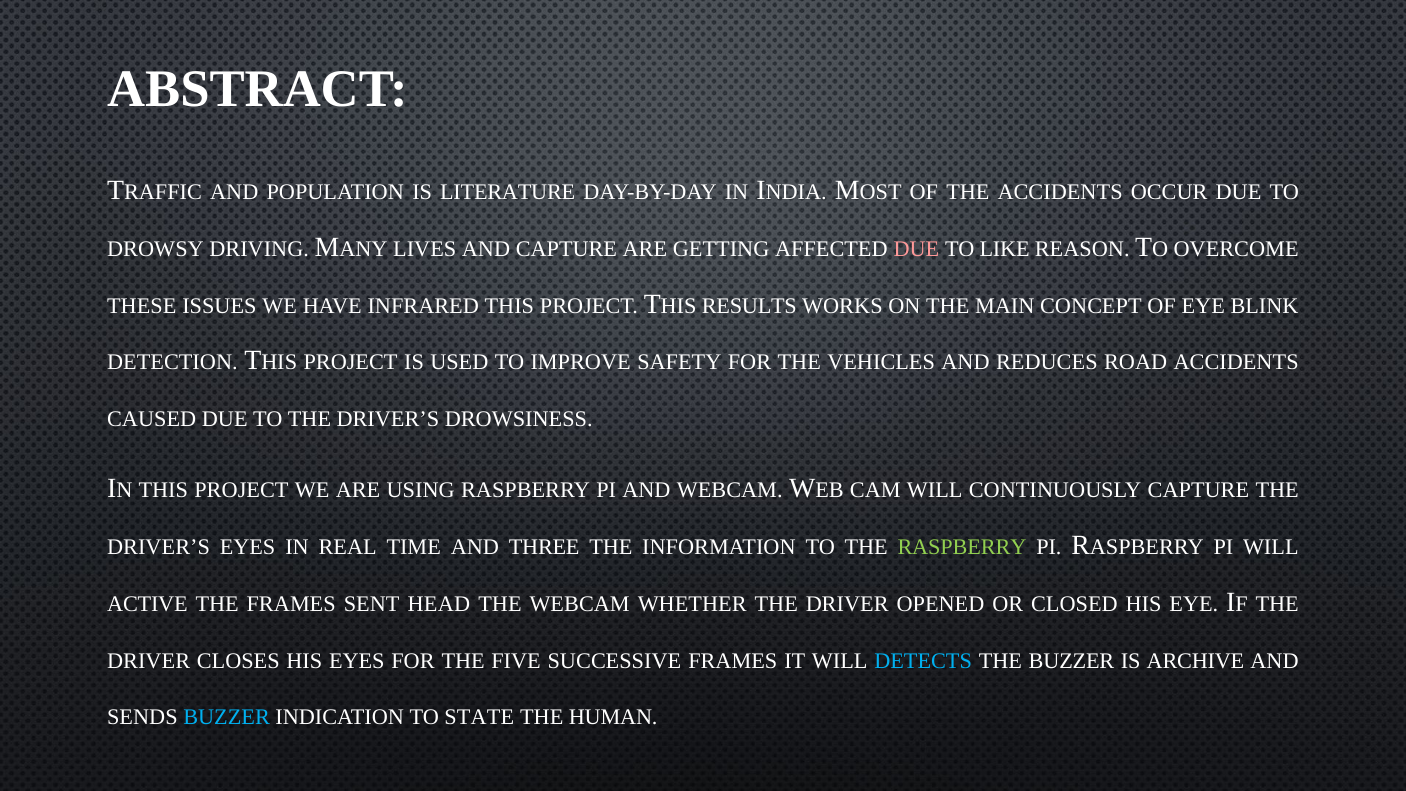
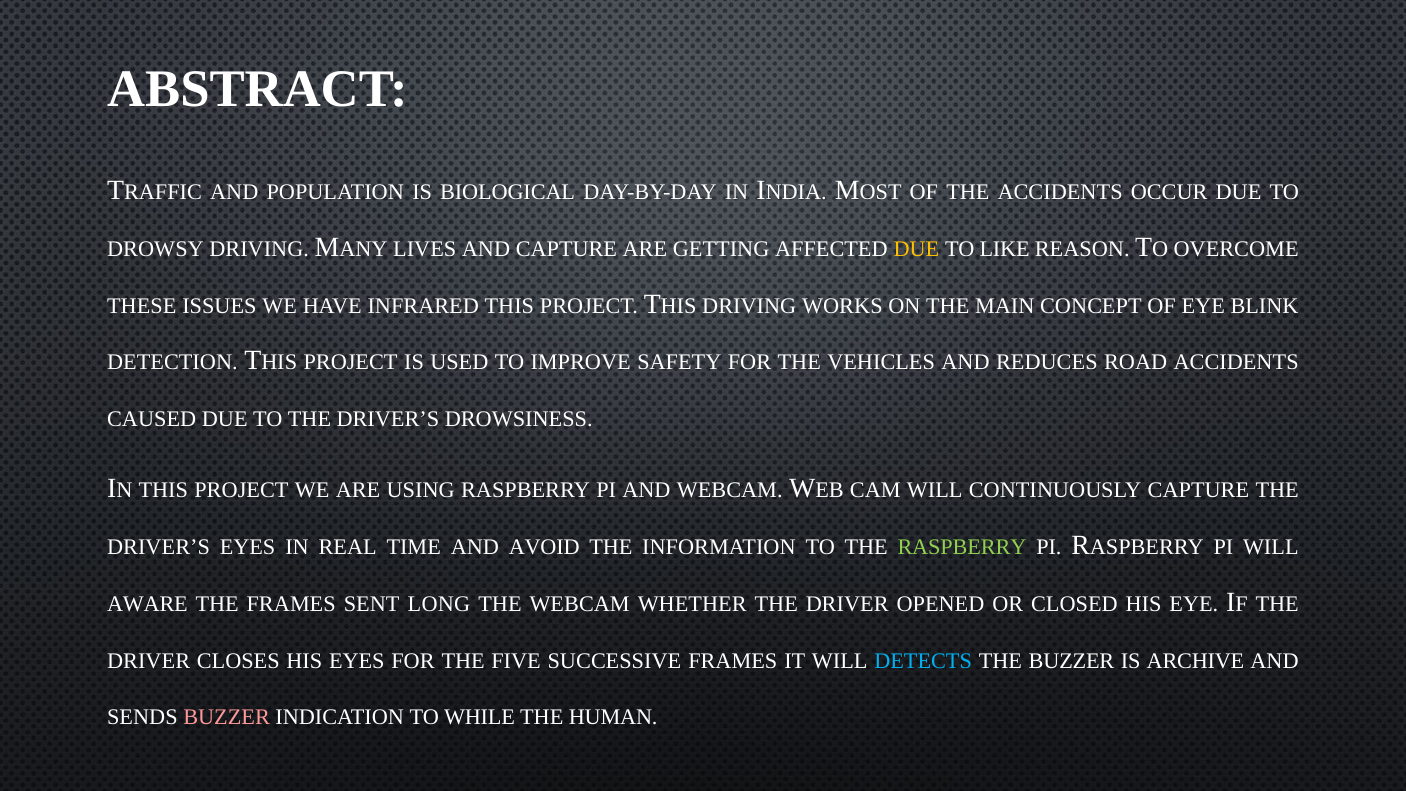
LITERATURE: LITERATURE -> BIOLOGICAL
DUE at (916, 249) colour: pink -> yellow
HIS RESULTS: RESULTS -> DRIVING
THREE: THREE -> AVOID
ACTIVE: ACTIVE -> AWARE
HEAD: HEAD -> LONG
BUZZER at (227, 717) colour: light blue -> pink
STATE: STATE -> WHILE
